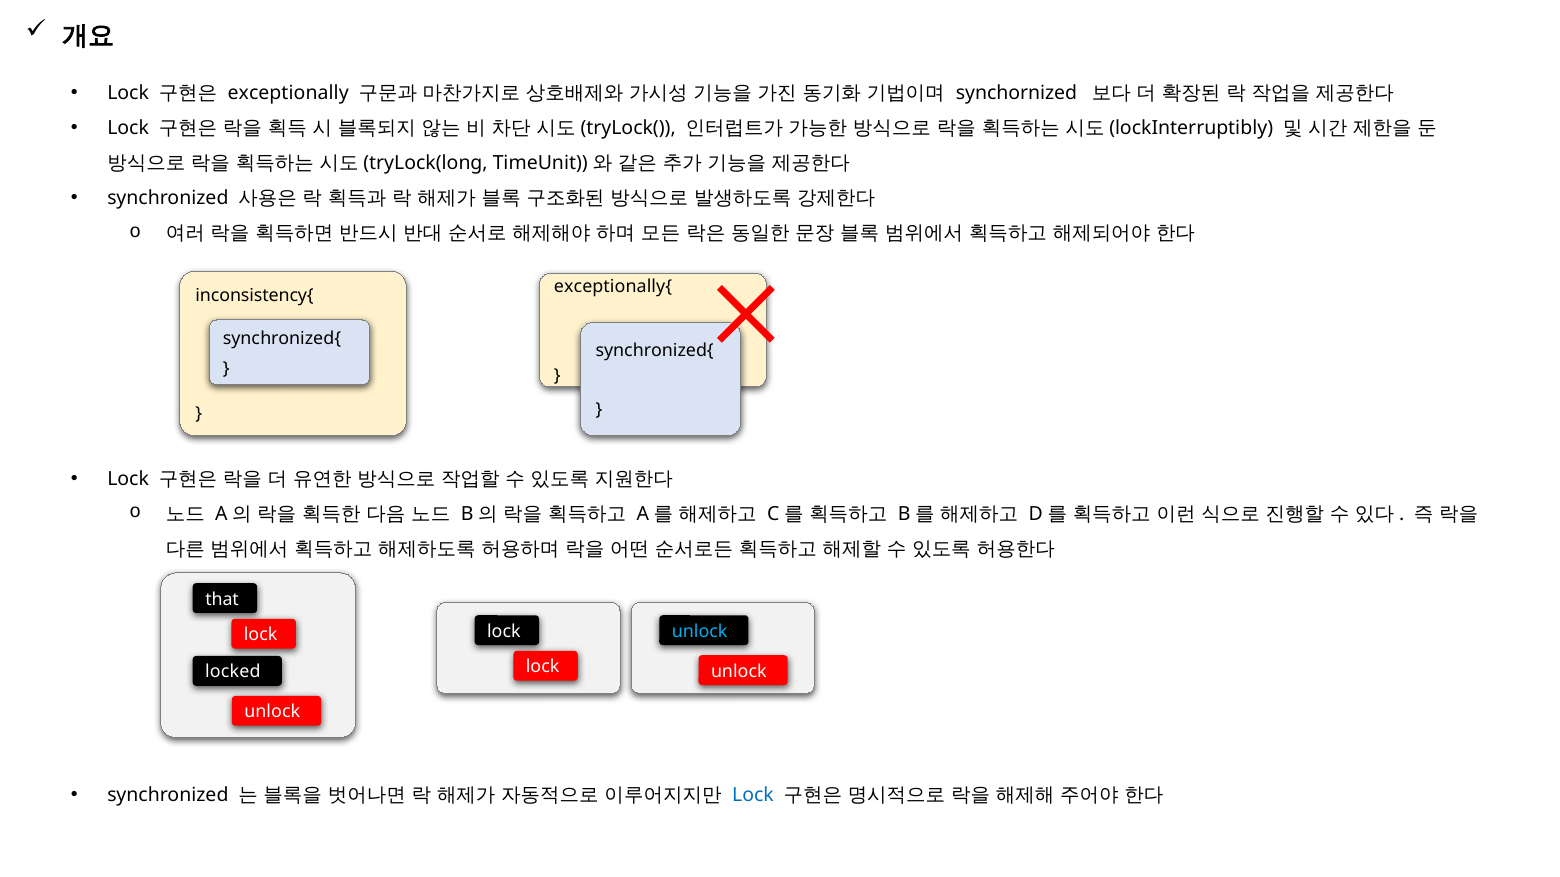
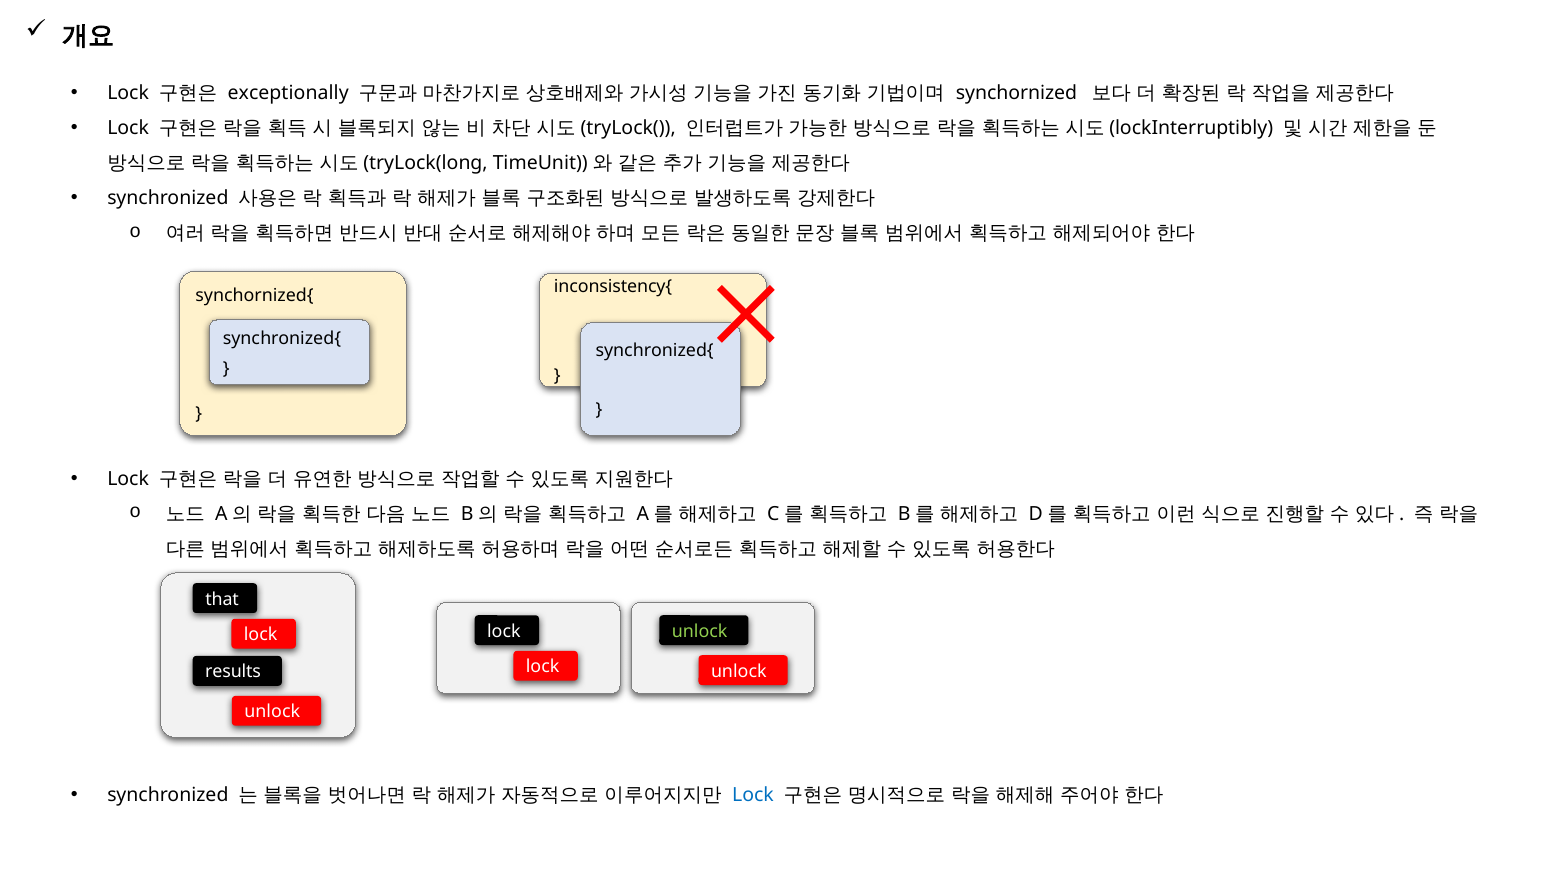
exceptionally{: exceptionally{ -> inconsistency{
inconsistency{: inconsistency{ -> synchornized{
unlock at (700, 632) colour: light blue -> light green
locked: locked -> results
